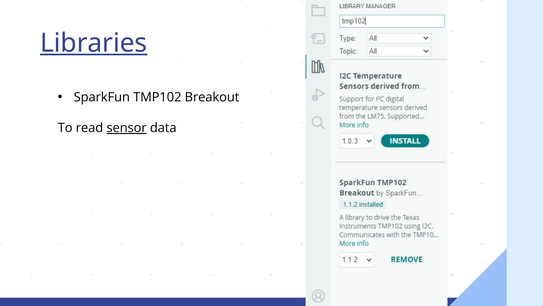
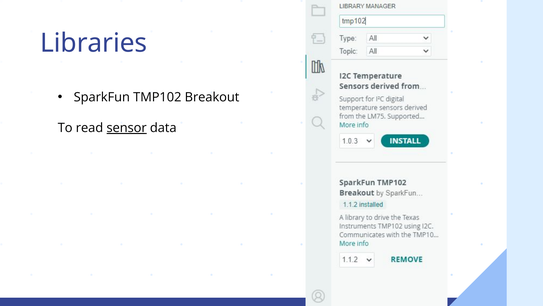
Libraries underline: present -> none
